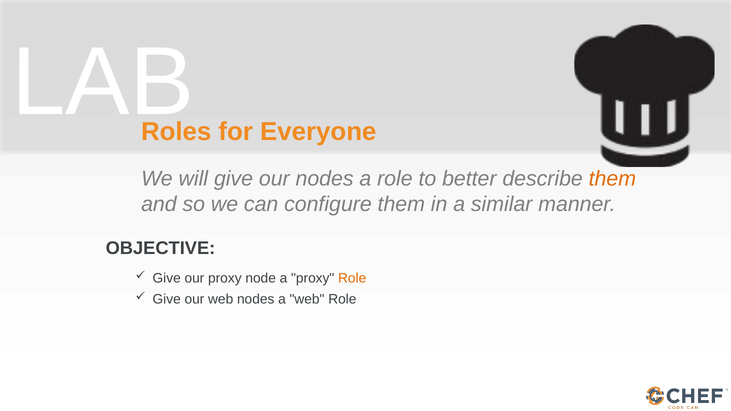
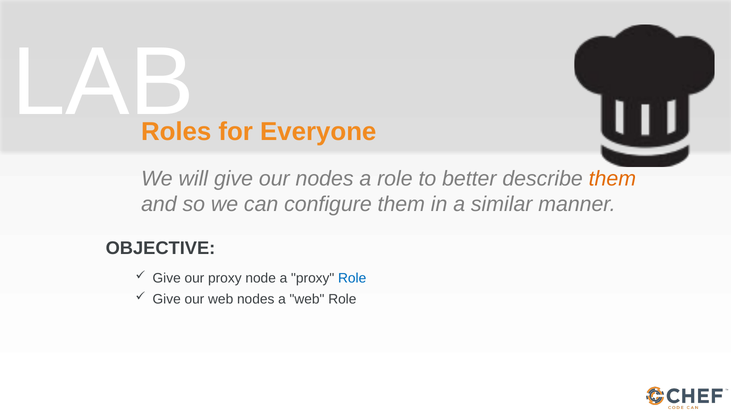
Role at (352, 279) colour: orange -> blue
